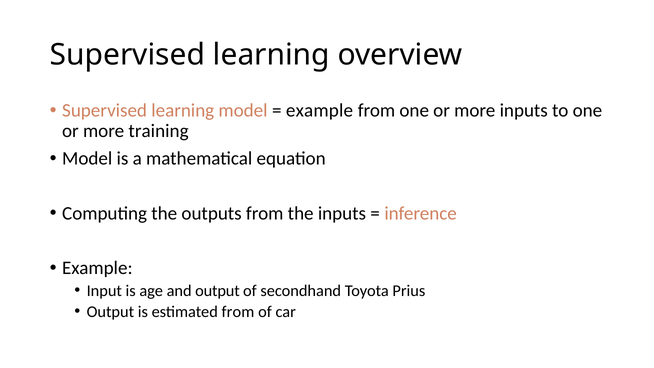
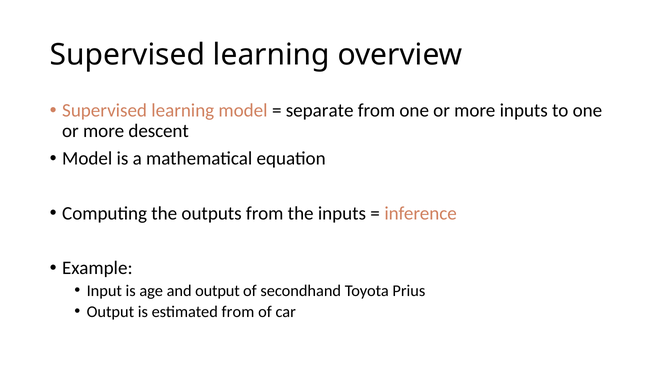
example at (320, 111): example -> separate
training: training -> descent
